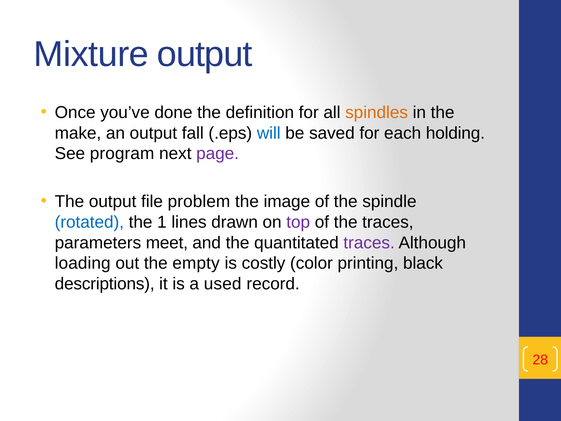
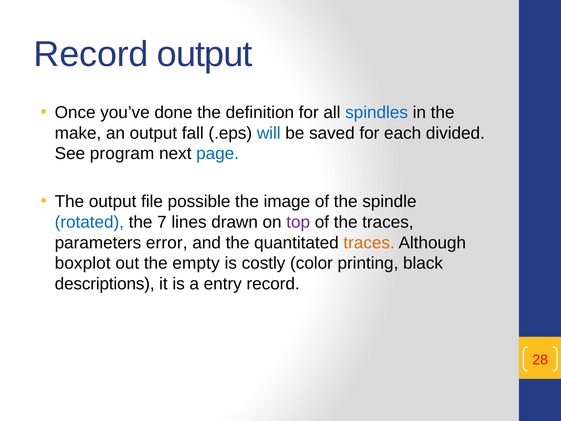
Mixture at (91, 54): Mixture -> Record
spindles colour: orange -> blue
holding: holding -> divided
page colour: purple -> blue
problem: problem -> possible
1: 1 -> 7
meet: meet -> error
traces at (369, 243) colour: purple -> orange
loading: loading -> boxplot
used: used -> entry
